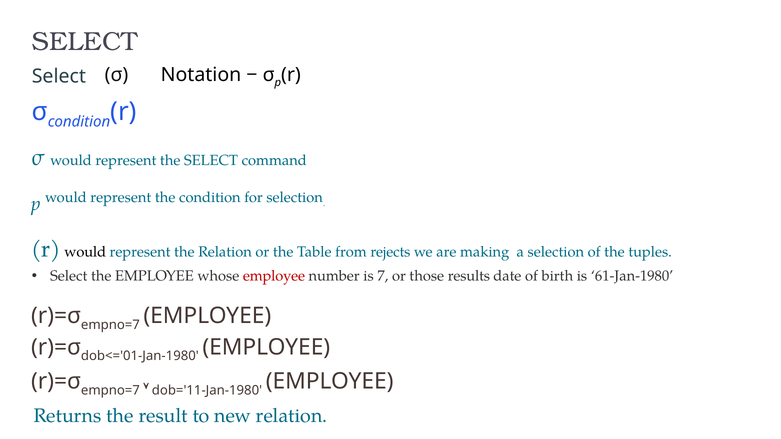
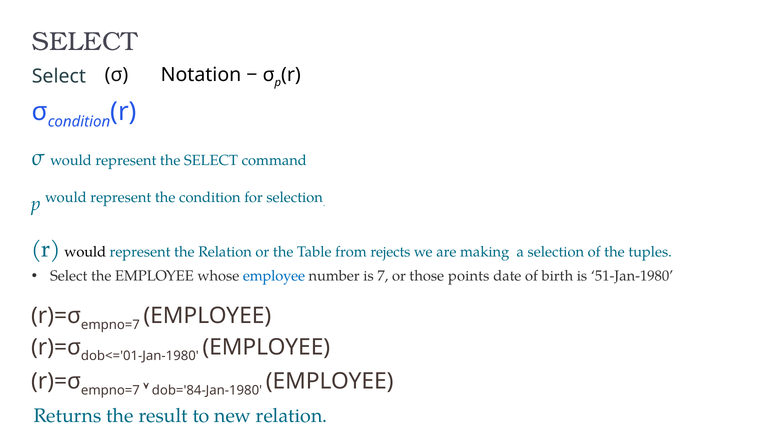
employee at (274, 276) colour: red -> blue
results: results -> points
61-Jan-1980: 61-Jan-1980 -> 51-Jan-1980
dob='11-Jan-1980: dob='11-Jan-1980 -> dob='84-Jan-1980
